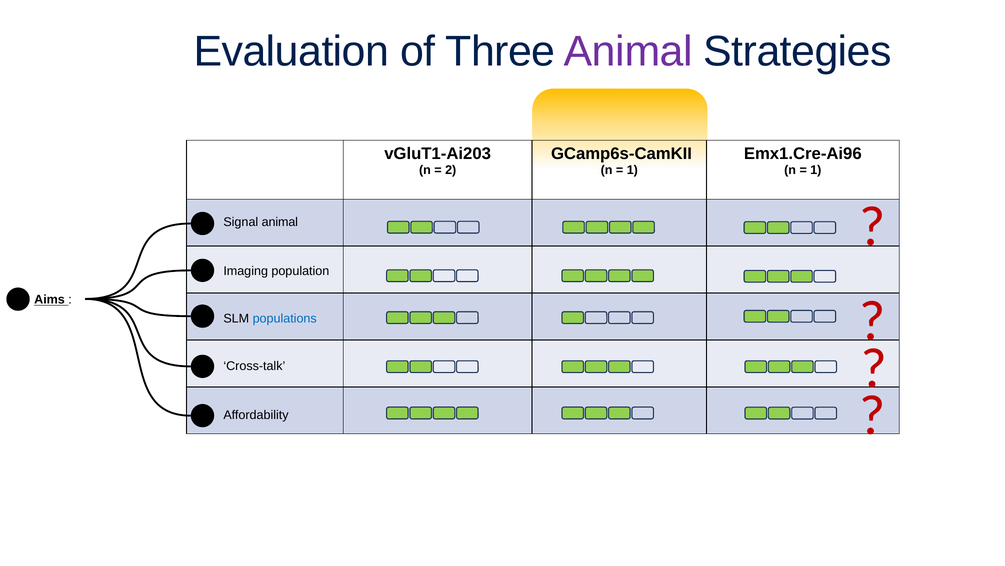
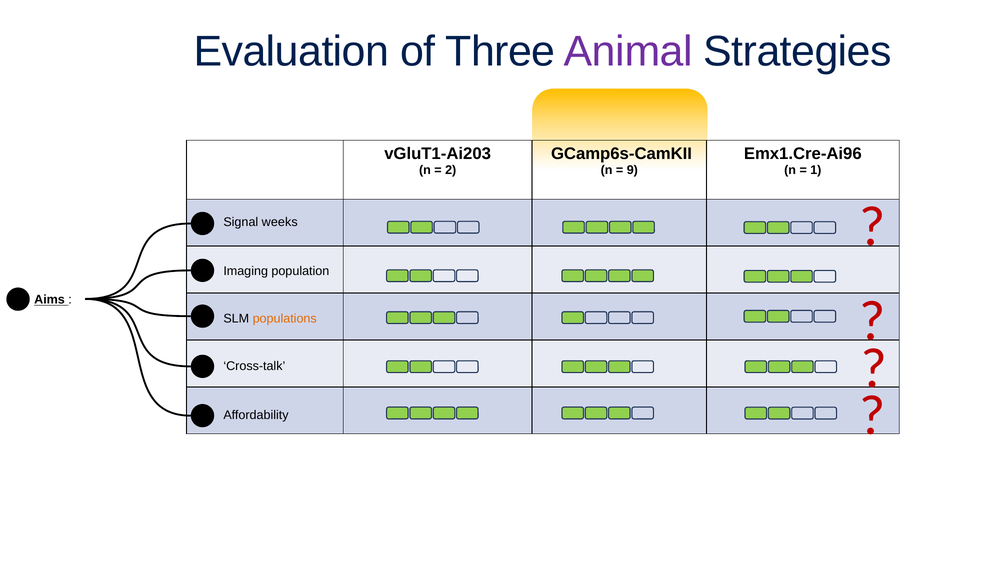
1 at (632, 170): 1 -> 9
Signal animal: animal -> weeks
populations colour: blue -> orange
